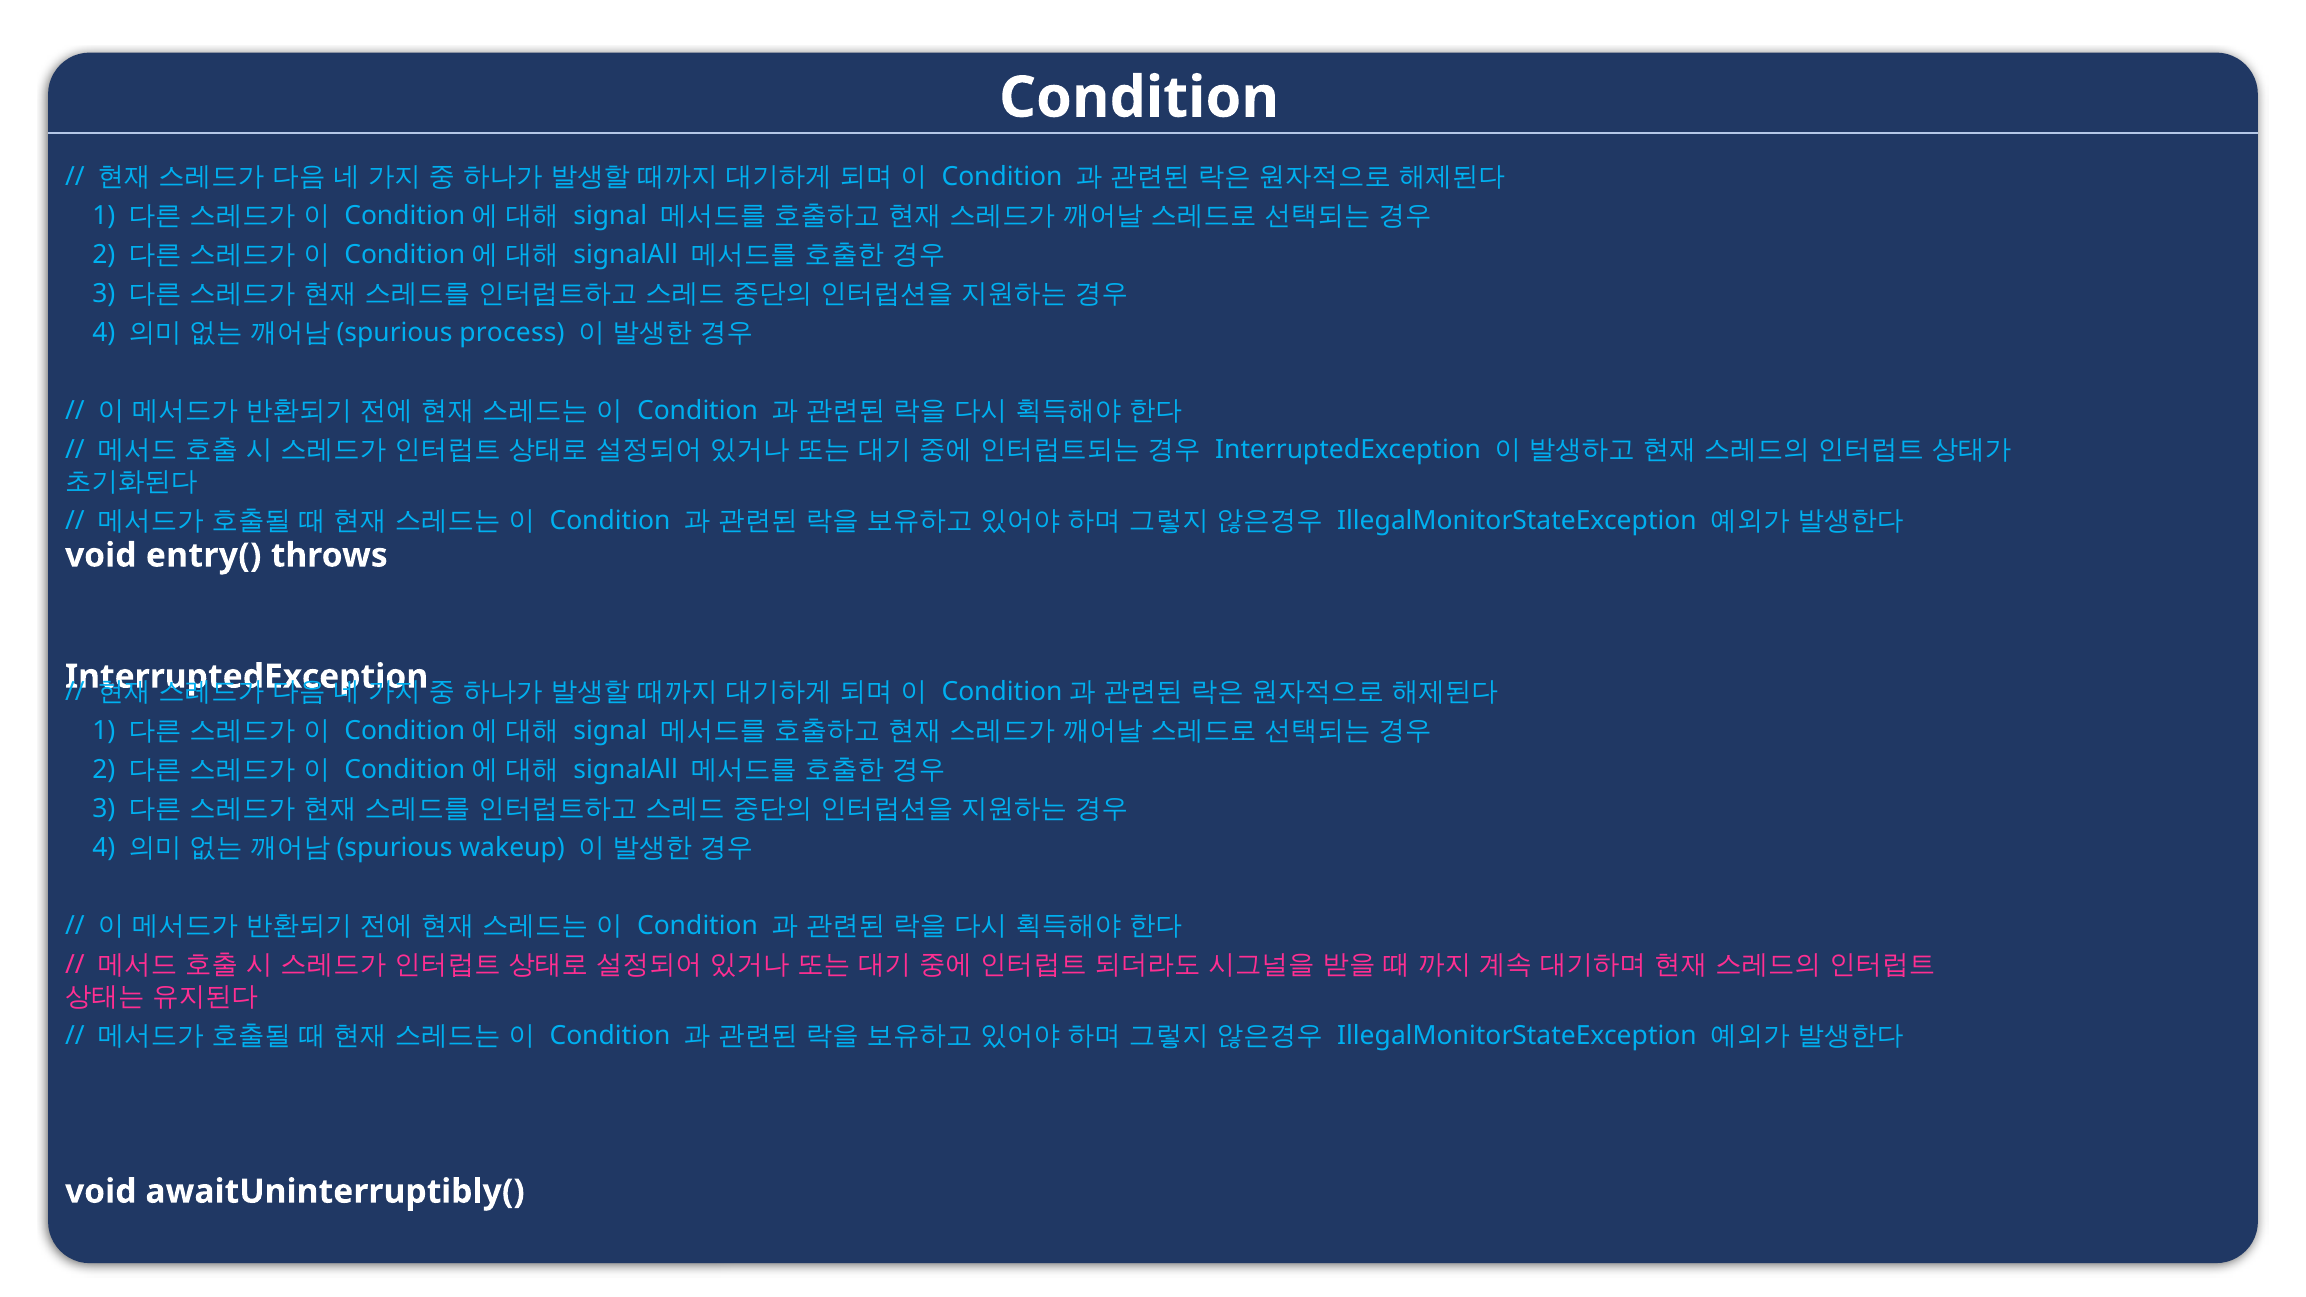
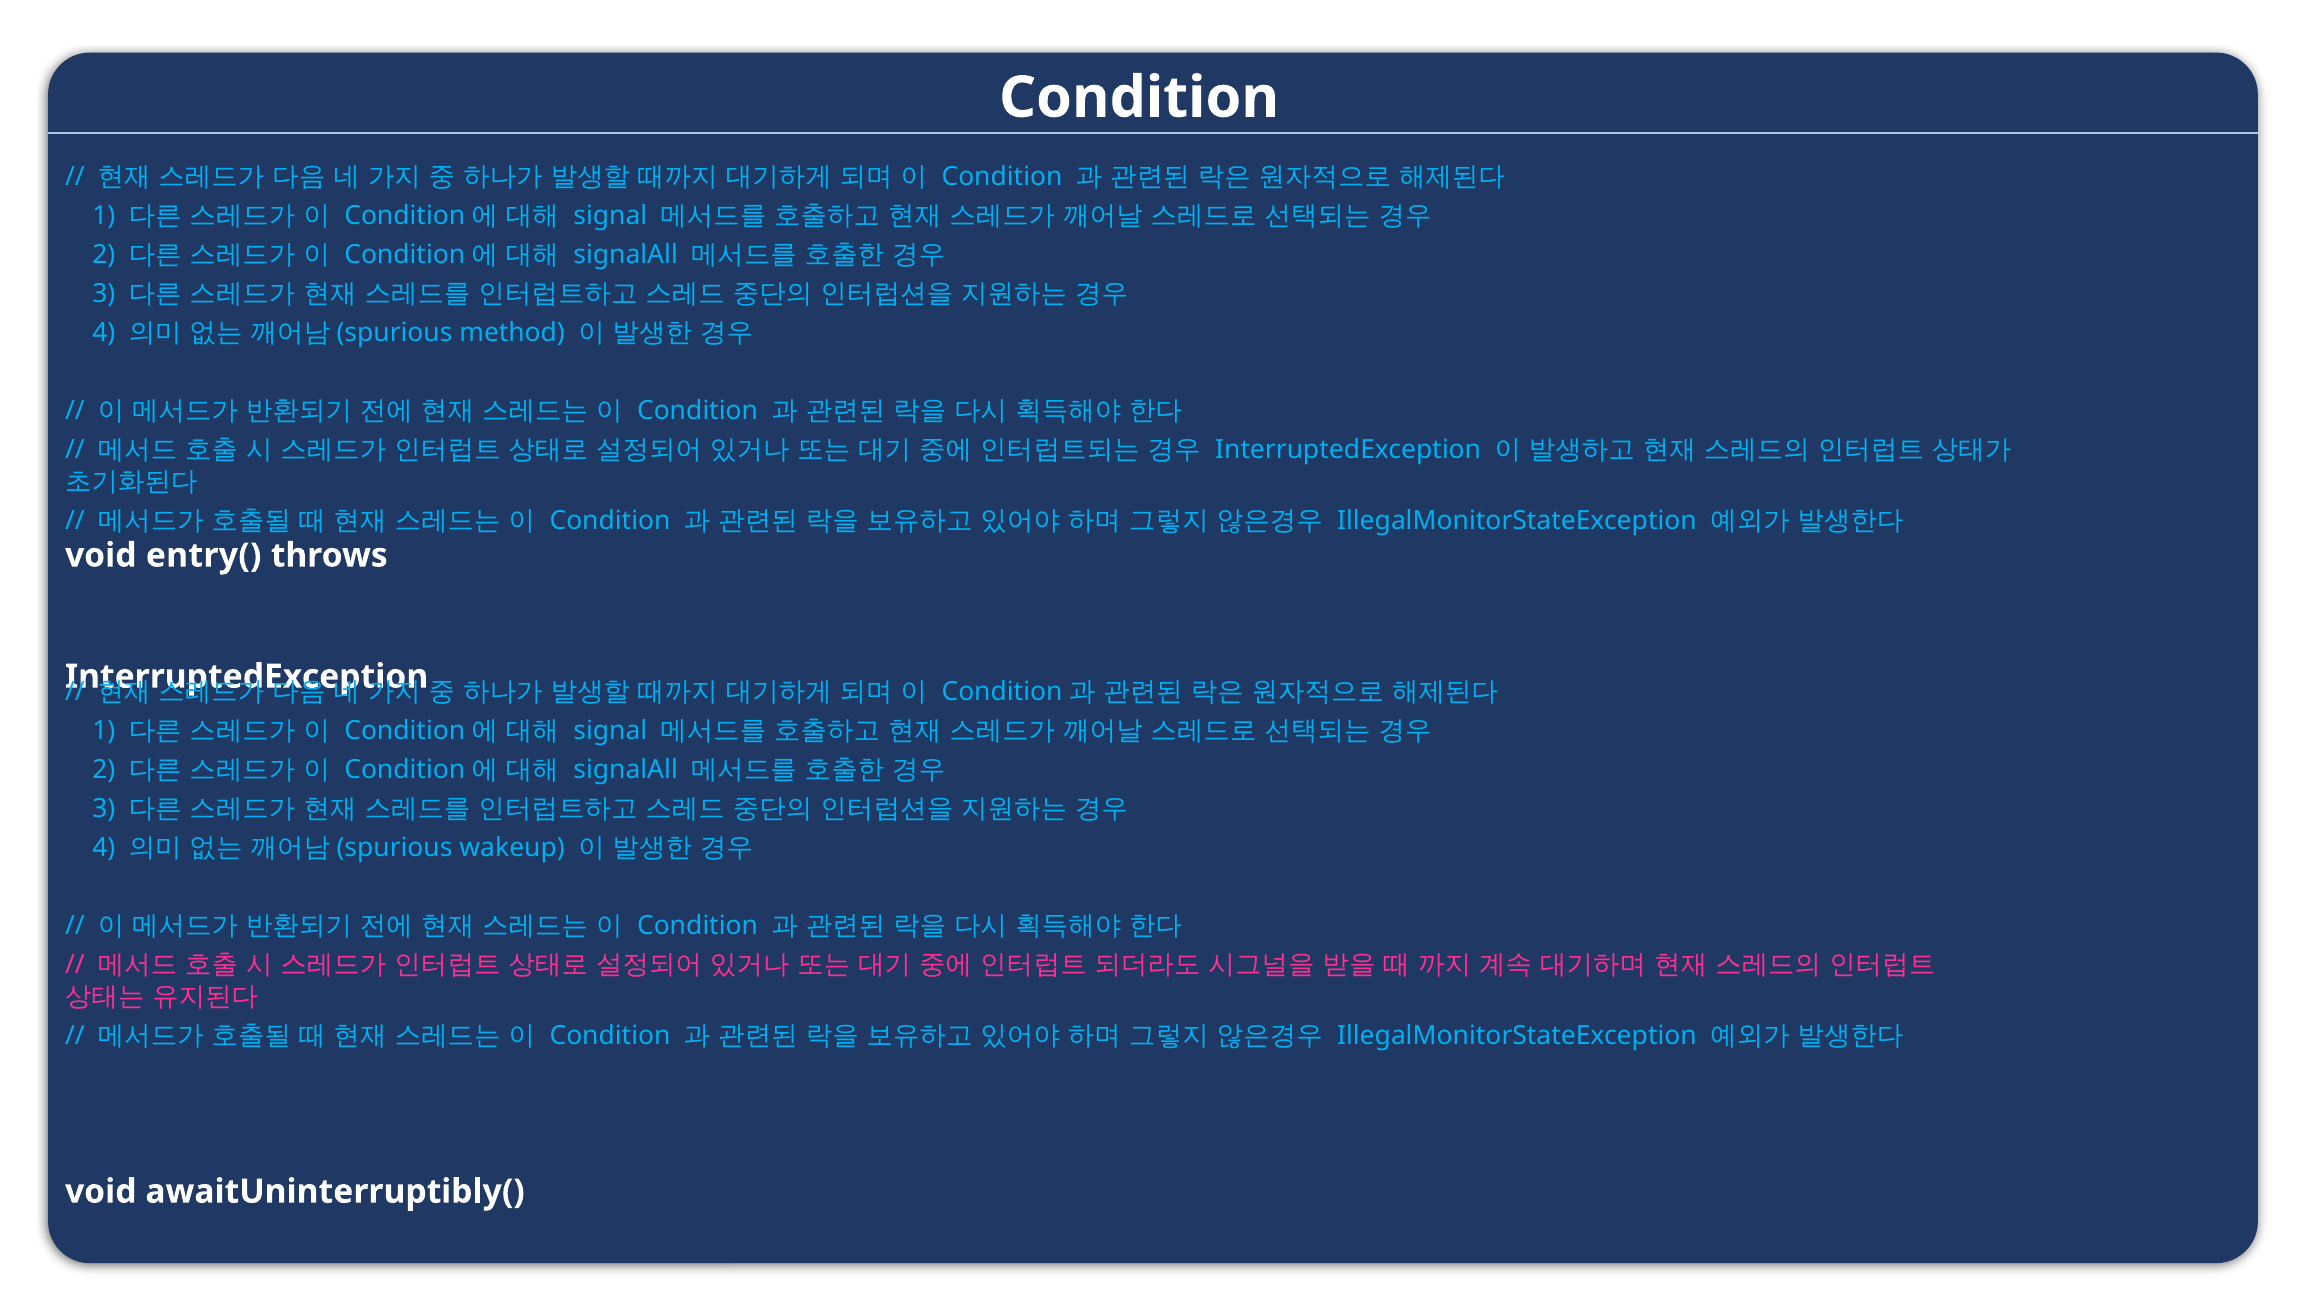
process: process -> method
